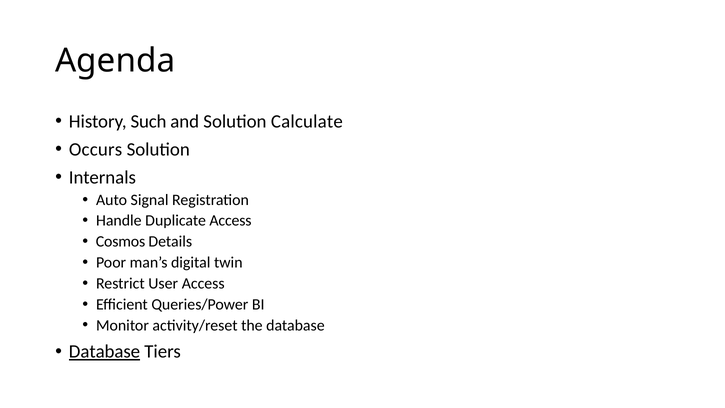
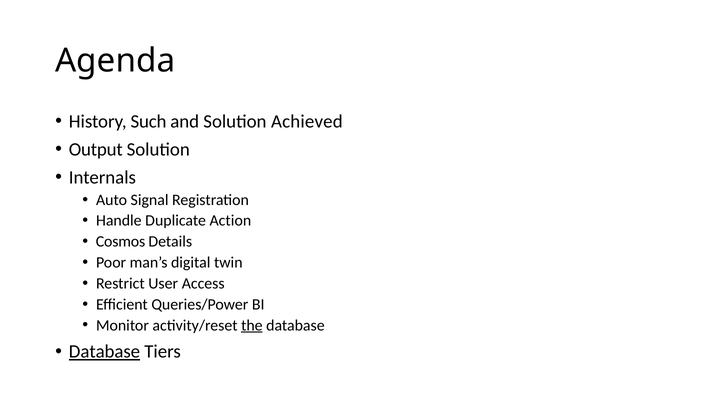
Calculate: Calculate -> Achieved
Occurs: Occurs -> Output
Duplicate Access: Access -> Action
the underline: none -> present
